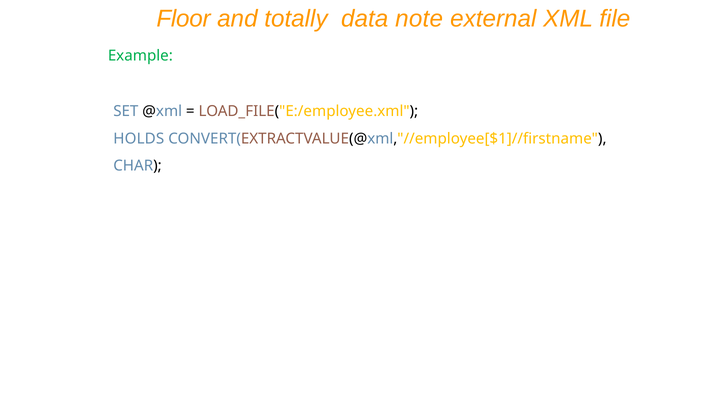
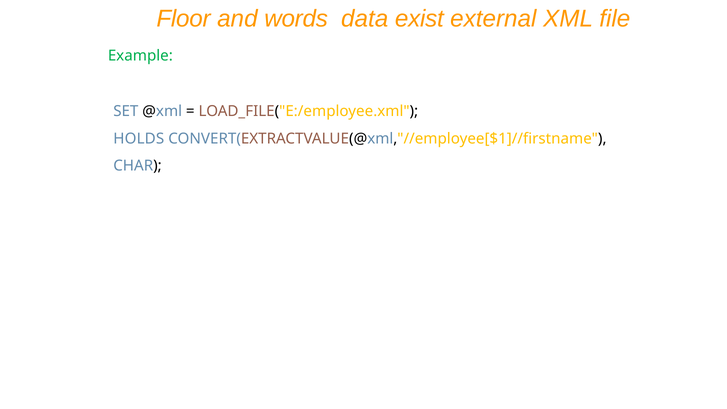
totally: totally -> words
note: note -> exist
